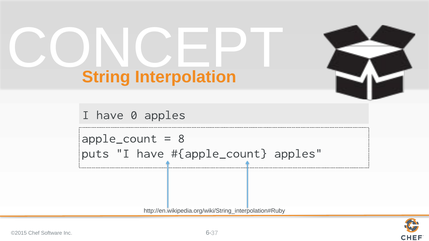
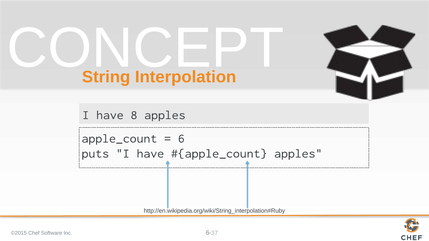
0: 0 -> 8
8: 8 -> 6
